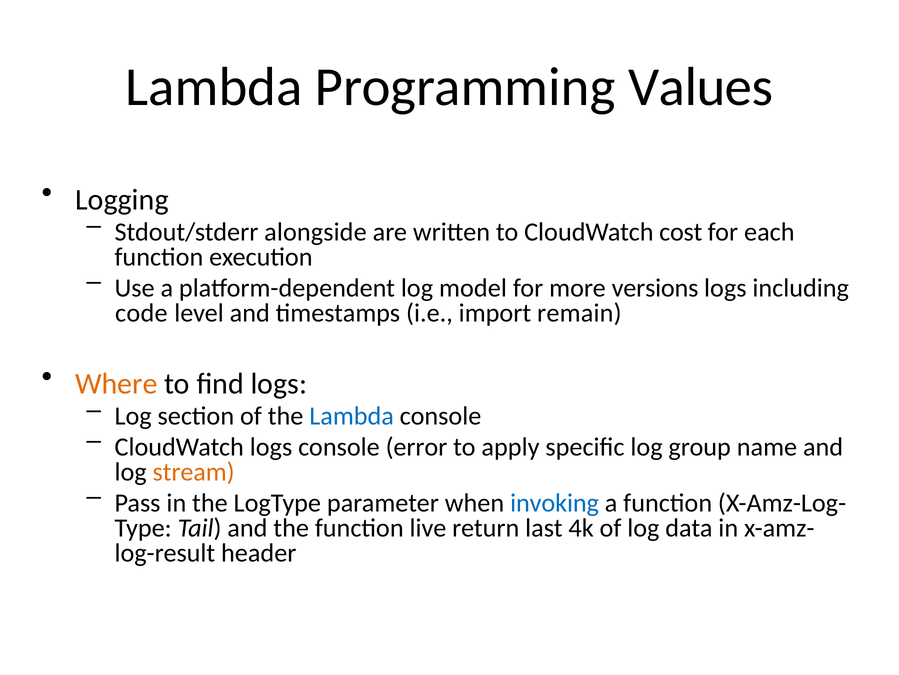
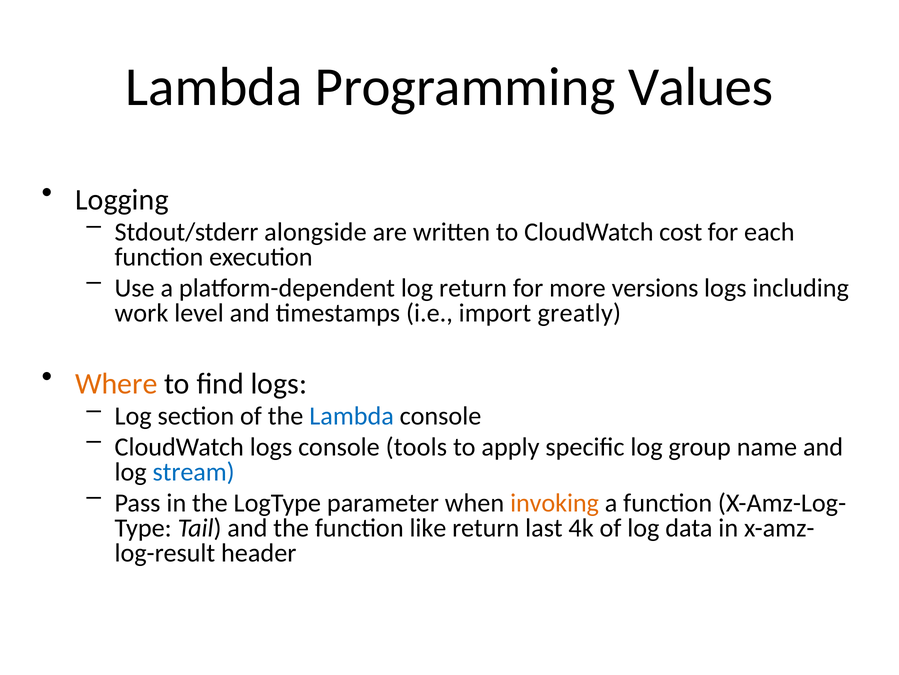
log model: model -> return
code: code -> work
remain: remain -> greatly
error: error -> tools
stream colour: orange -> blue
invoking colour: blue -> orange
live: live -> like
